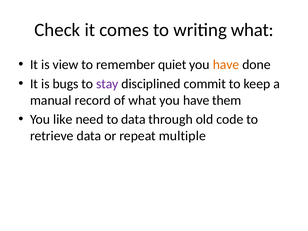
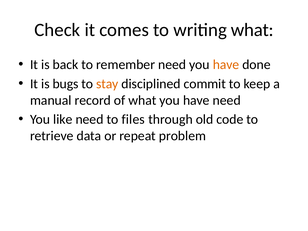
view: view -> back
remember quiet: quiet -> need
stay colour: purple -> orange
have them: them -> need
to data: data -> files
multiple: multiple -> problem
